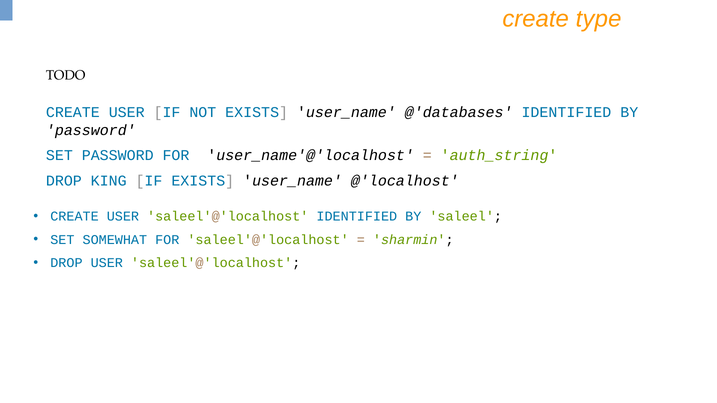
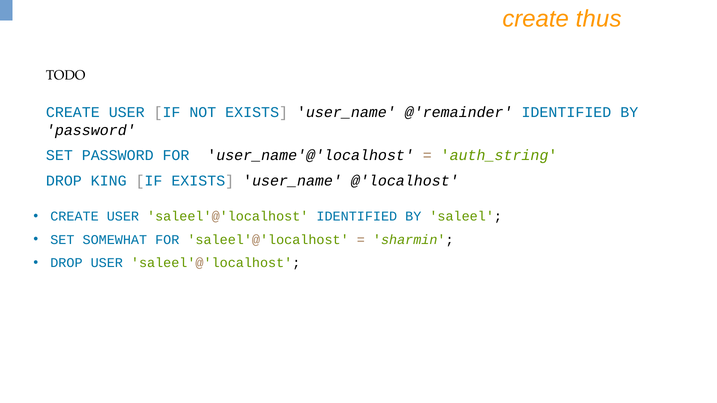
type: type -> thus
@'databases: @'databases -> @'remainder
